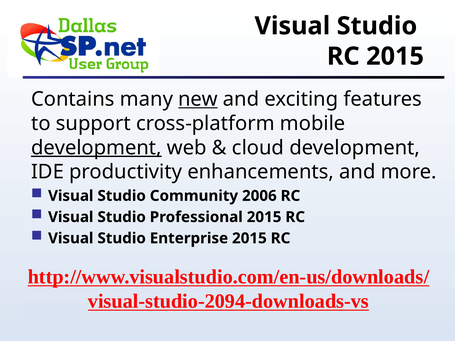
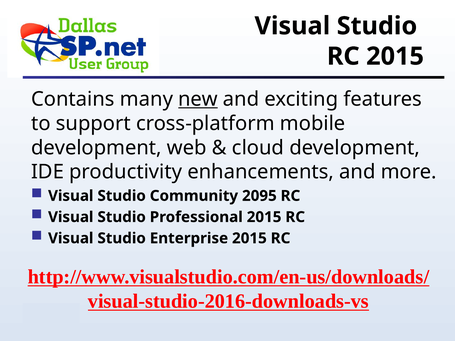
development at (96, 148) underline: present -> none
2006: 2006 -> 2095
visual-studio-2094-downloads-vs: visual-studio-2094-downloads-vs -> visual-studio-2016-downloads-vs
